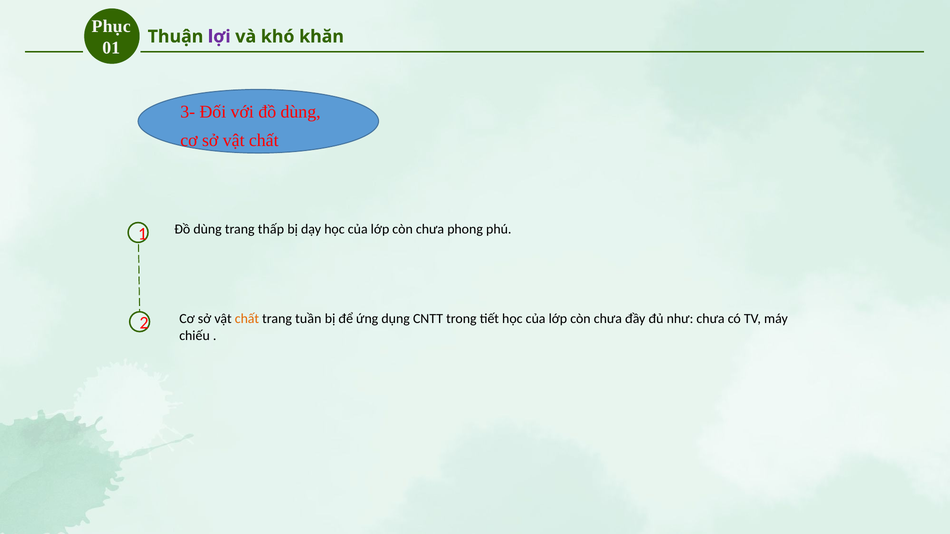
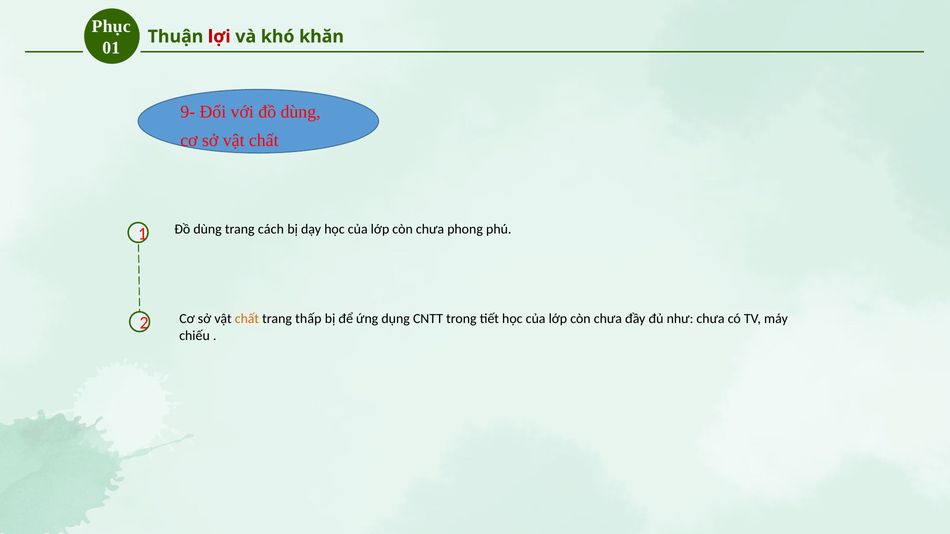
lợi colour: purple -> red
3-: 3- -> 9-
thấp: thấp -> cách
tuần: tuần -> thấp
